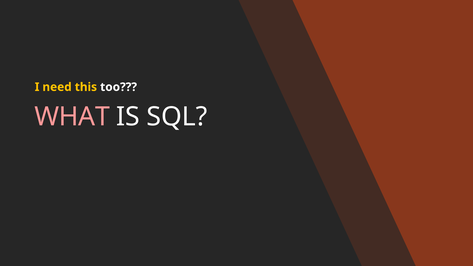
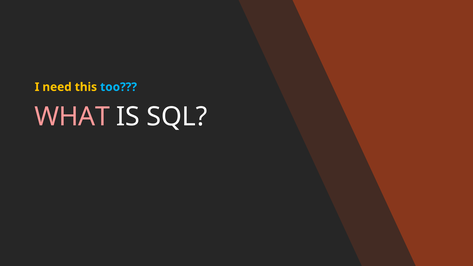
too colour: white -> light blue
